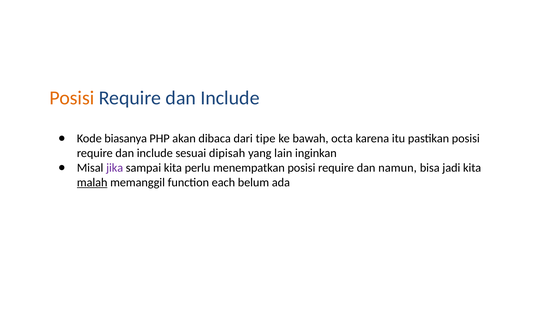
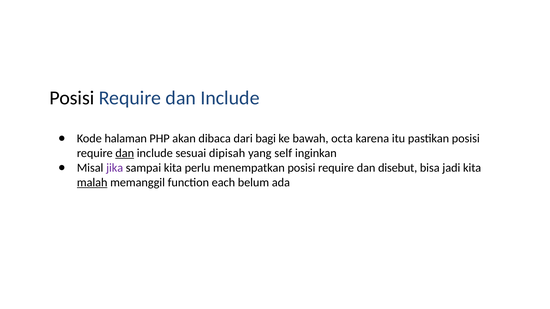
Posisi at (72, 98) colour: orange -> black
biasanya: biasanya -> halaman
tipe: tipe -> bagi
dan at (125, 153) underline: none -> present
lain: lain -> self
namun: namun -> disebut
